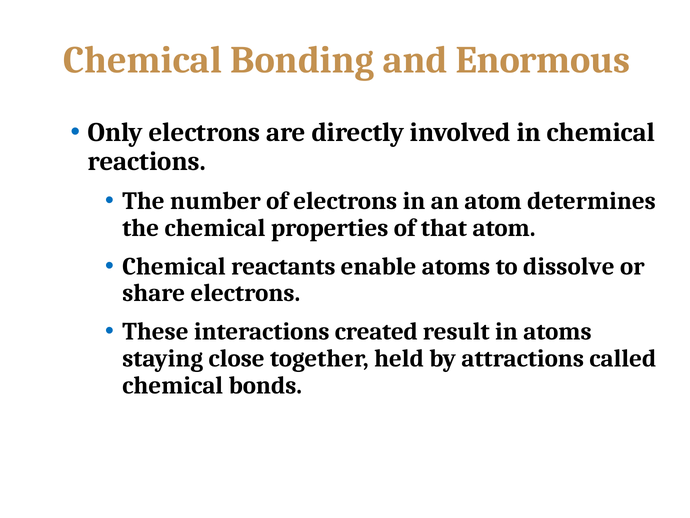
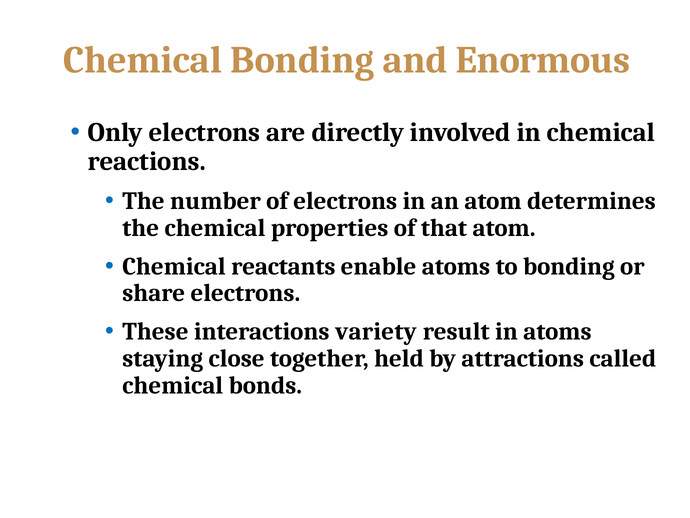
to dissolve: dissolve -> bonding
created: created -> variety
